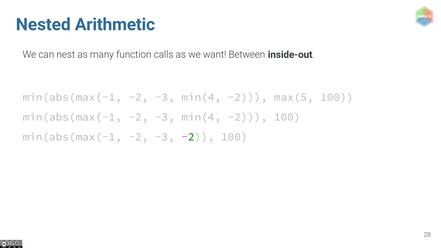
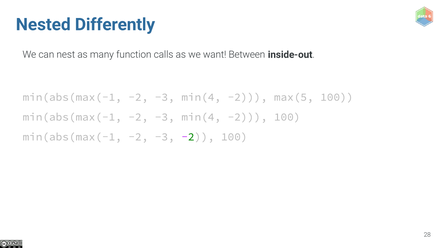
Arithmetic: Arithmetic -> Differently
